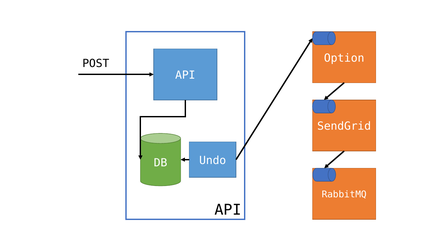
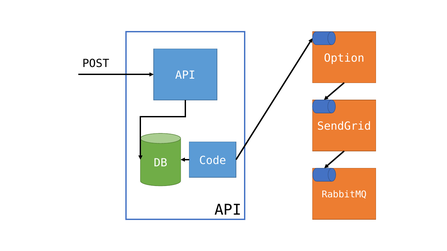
Undo: Undo -> Code
